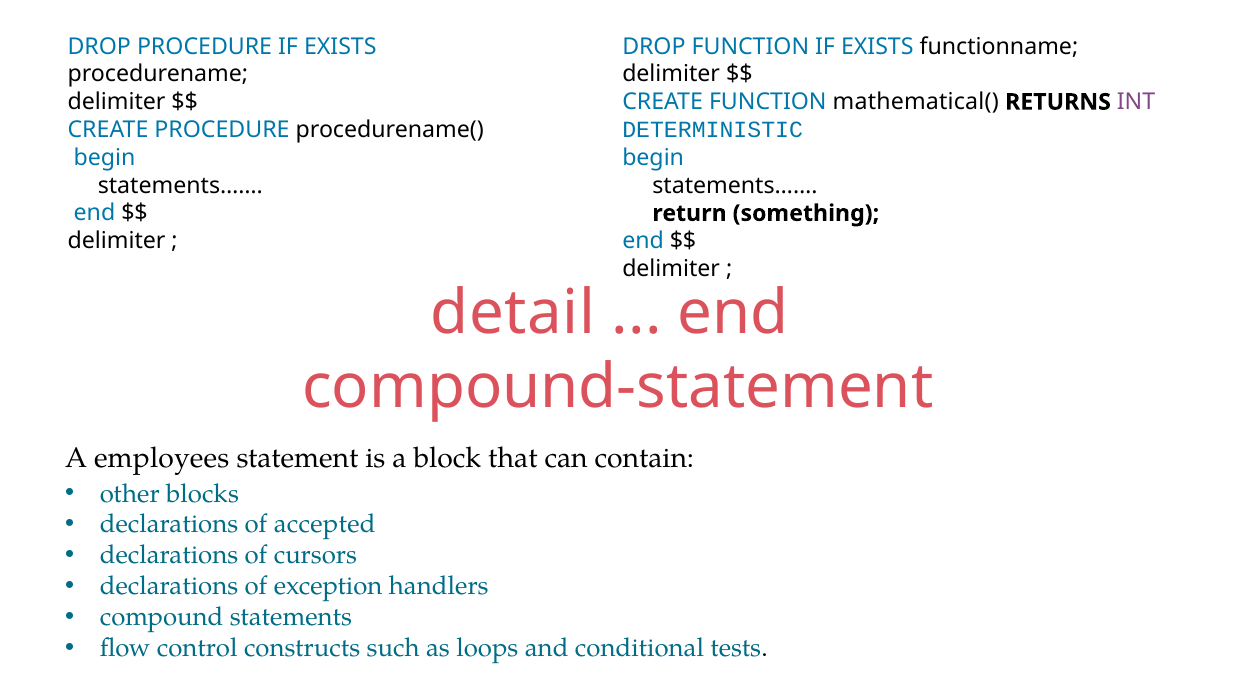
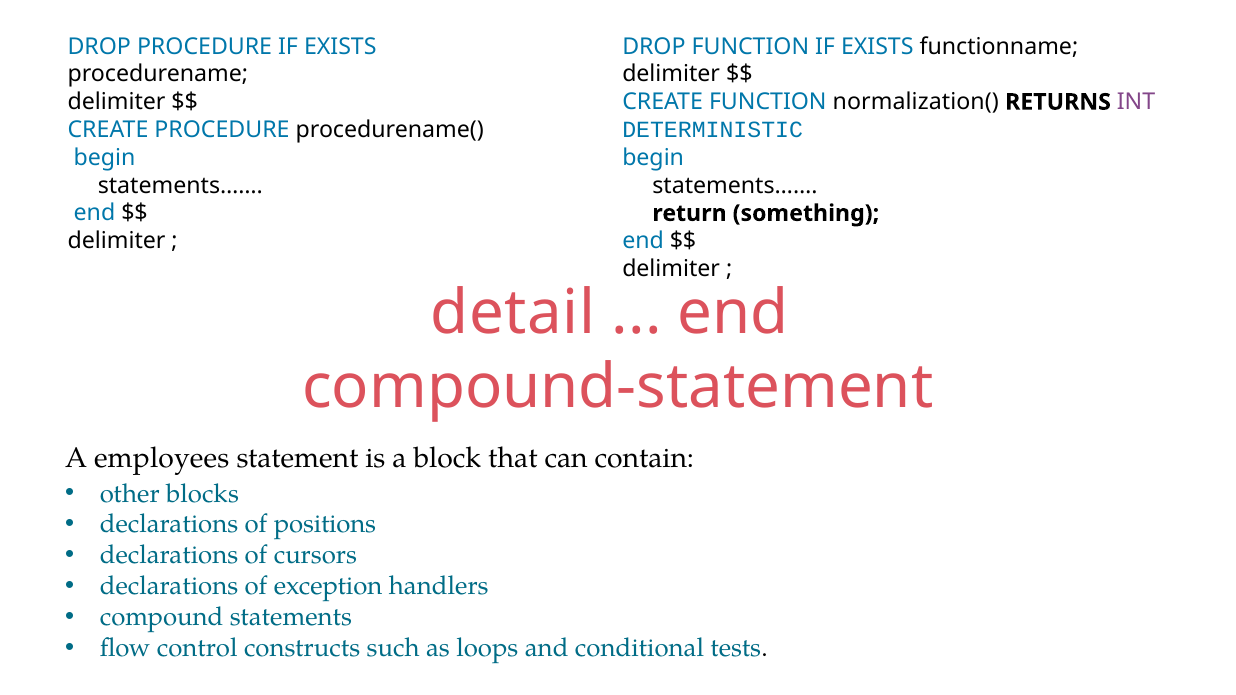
mathematical(: mathematical( -> normalization(
accepted: accepted -> positions
